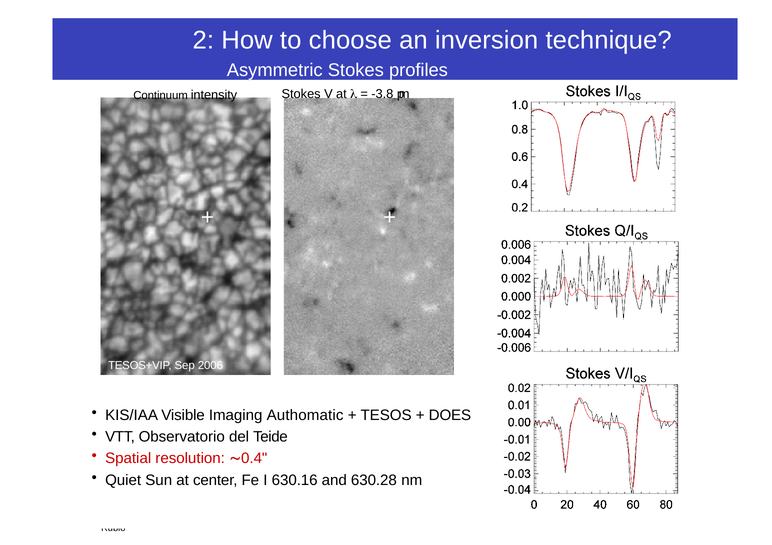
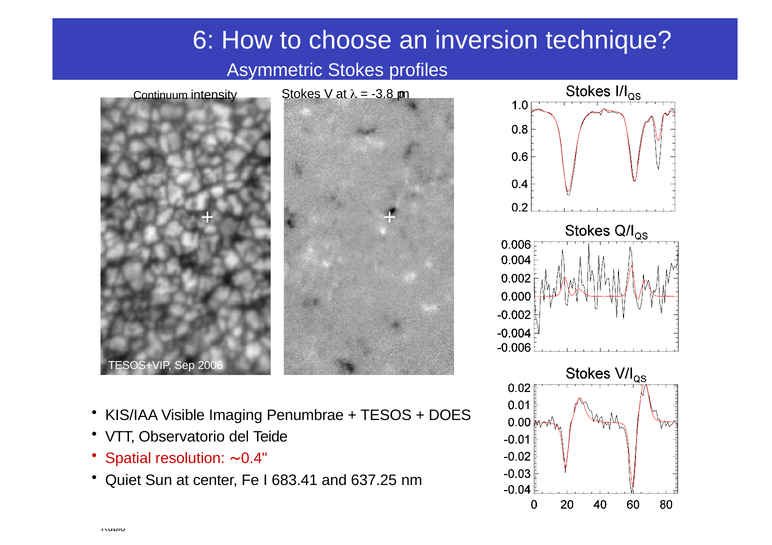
2: 2 -> 6
Authomatic: Authomatic -> Penumbrae
630.16: 630.16 -> 683.41
630.28: 630.28 -> 637.25
